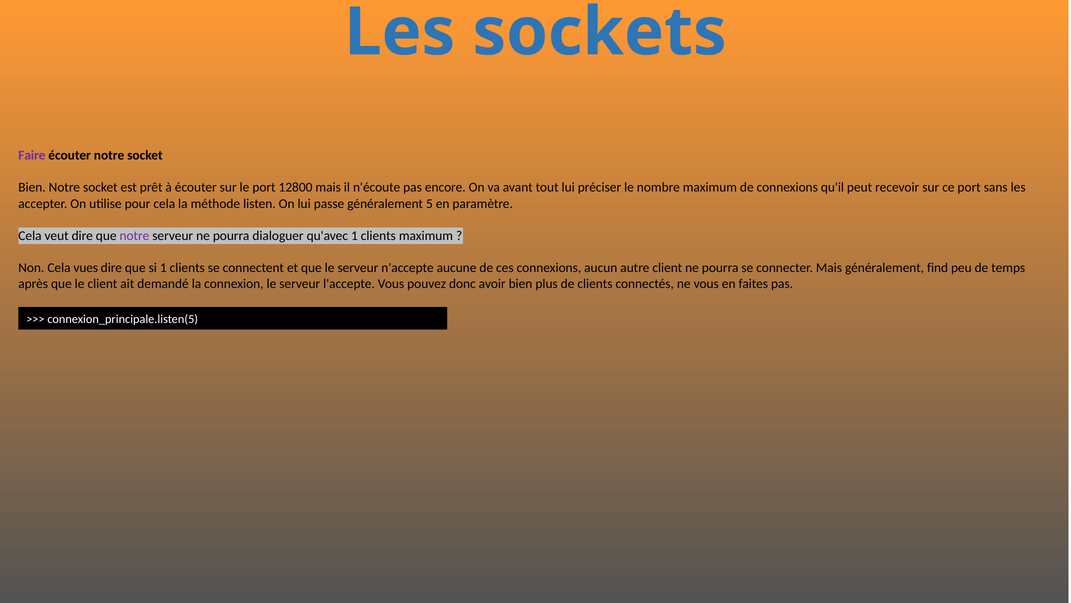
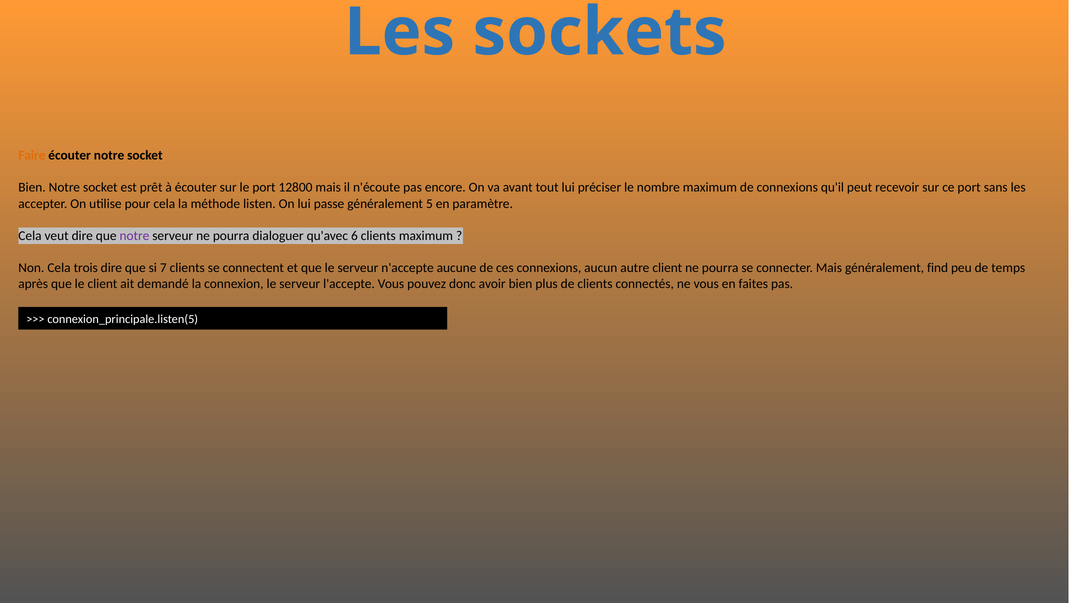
Faire colour: purple -> orange
qu'avec 1: 1 -> 6
vues: vues -> trois
si 1: 1 -> 7
